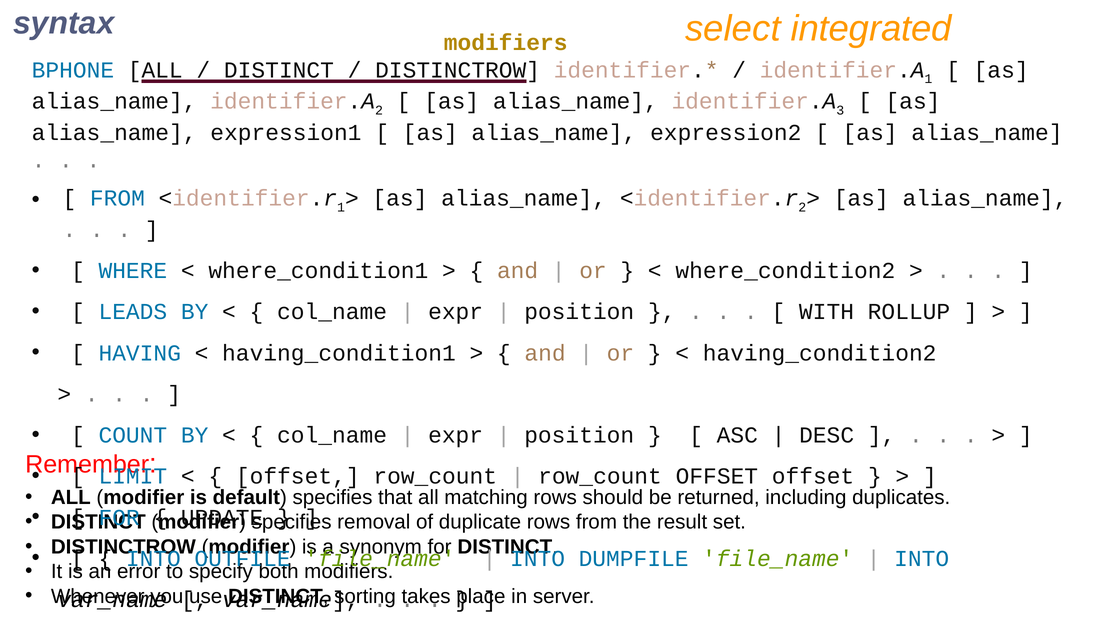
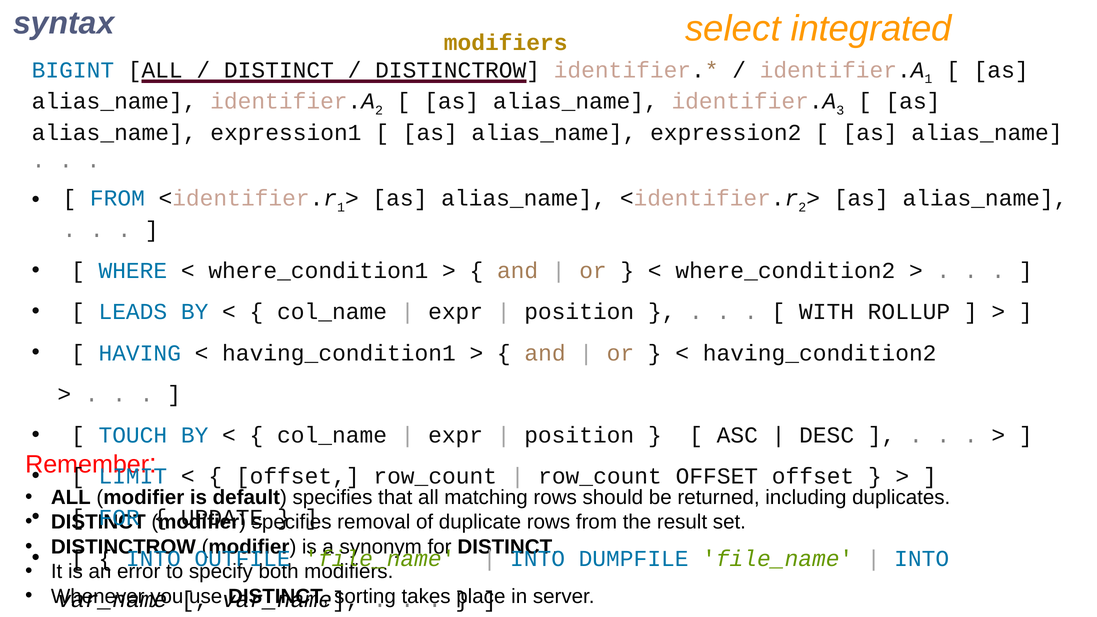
BPHONE: BPHONE -> BIGINT
COUNT: COUNT -> TOUCH
